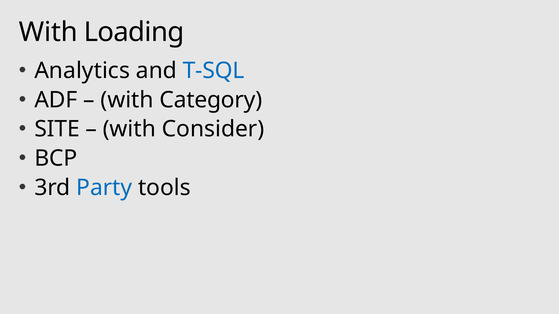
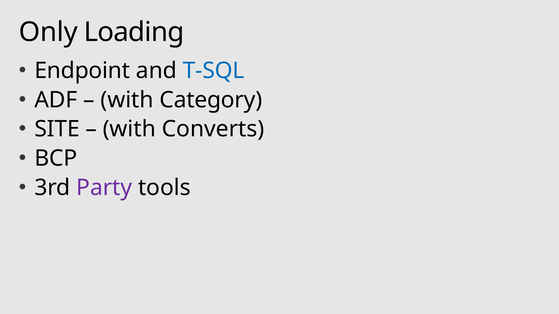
With at (48, 32): With -> Only
Analytics: Analytics -> Endpoint
Consider: Consider -> Converts
Party colour: blue -> purple
